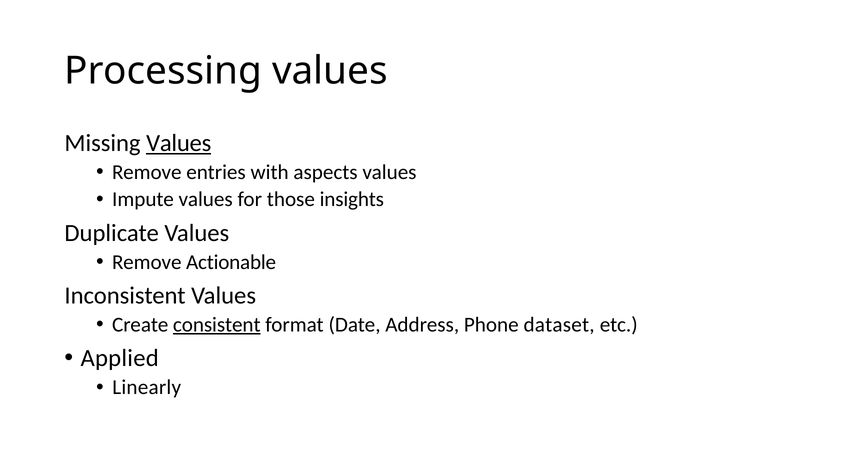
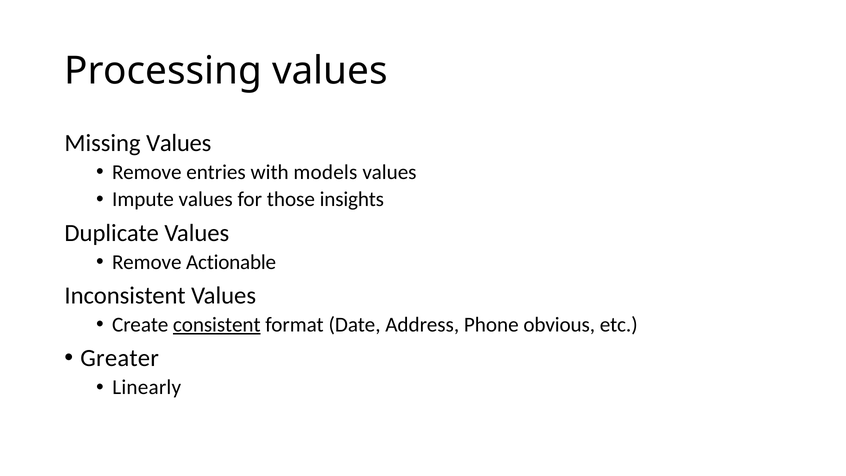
Values at (179, 143) underline: present -> none
aspects: aspects -> models
dataset: dataset -> obvious
Applied: Applied -> Greater
